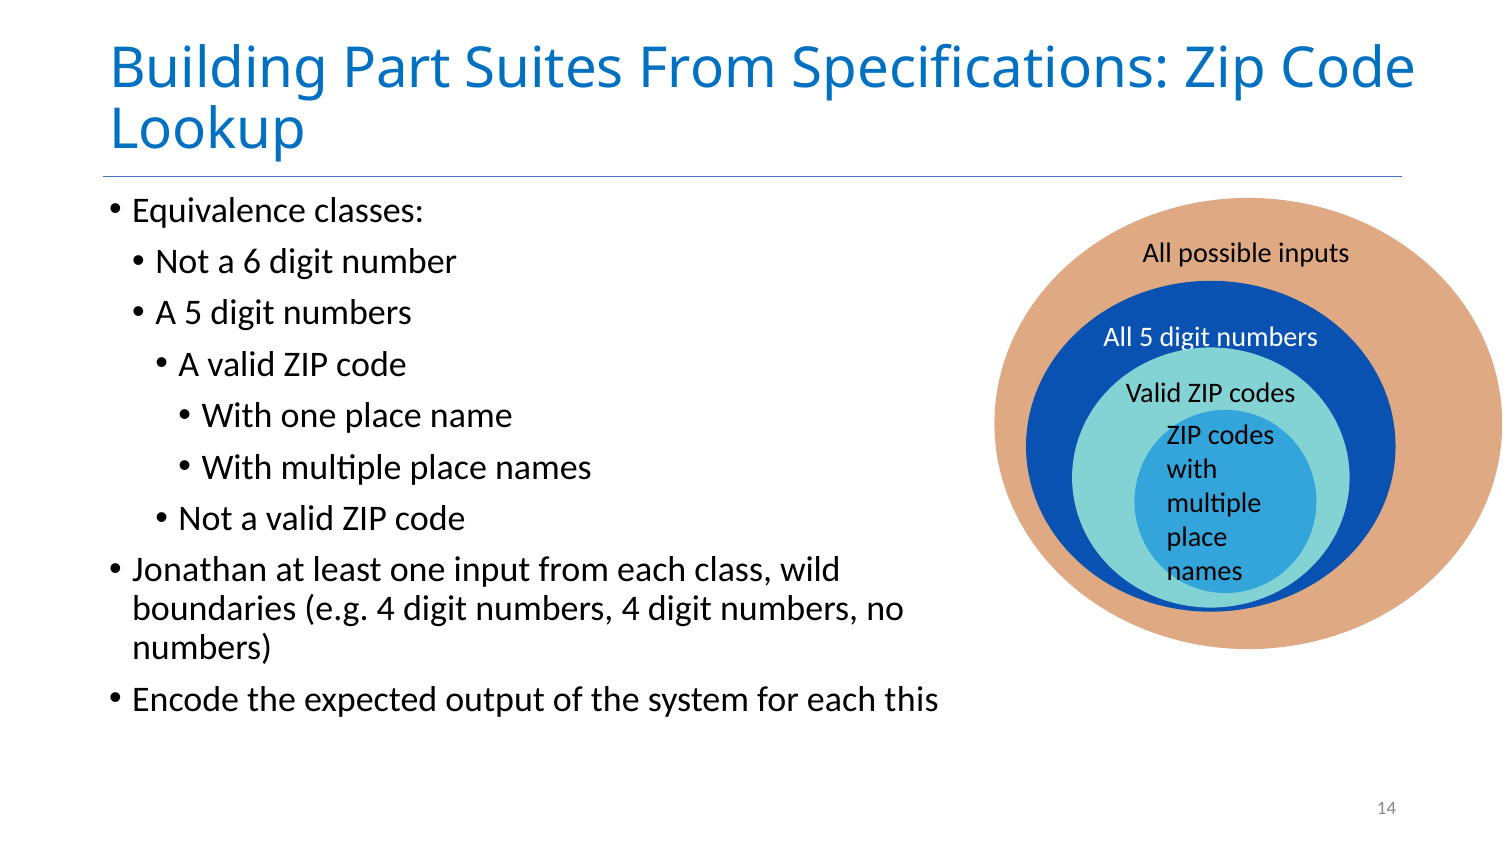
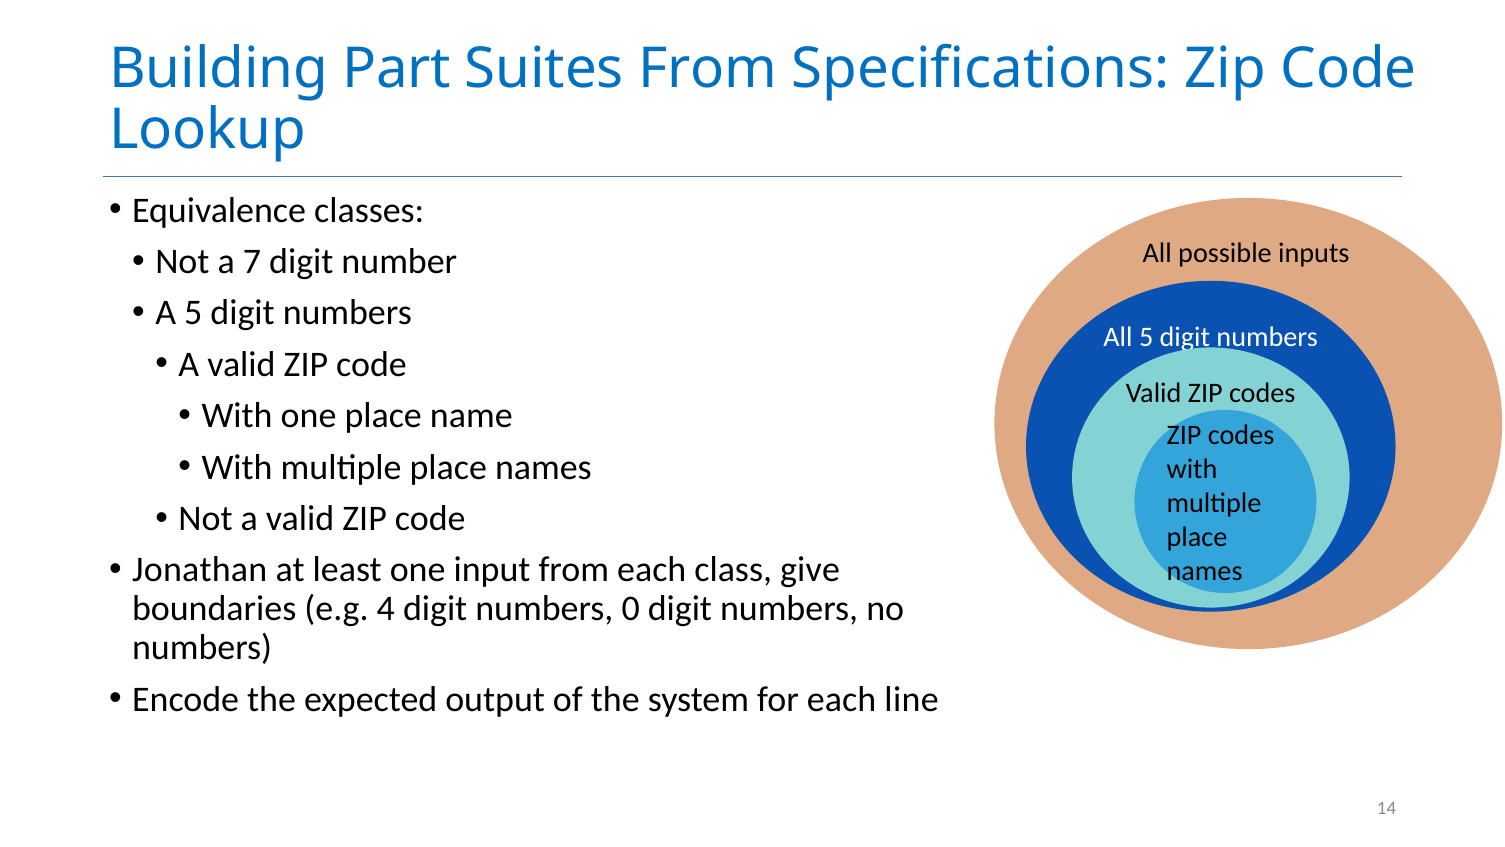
6: 6 -> 7
wild: wild -> give
numbers 4: 4 -> 0
this: this -> line
